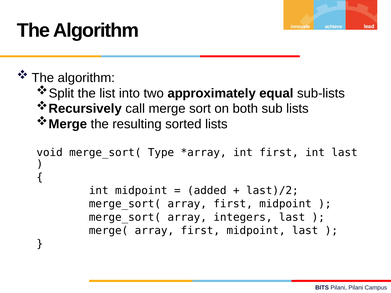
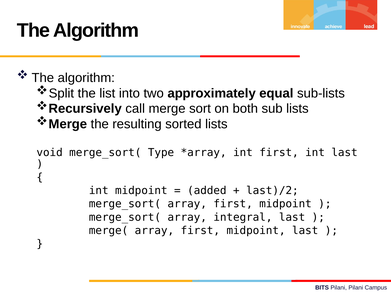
integers: integers -> integral
